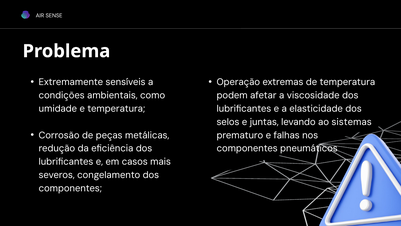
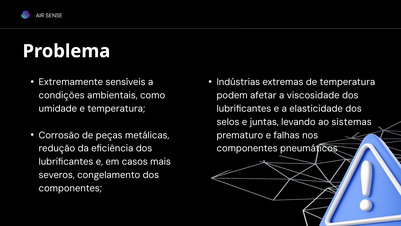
Operação: Operação -> Indústrias
